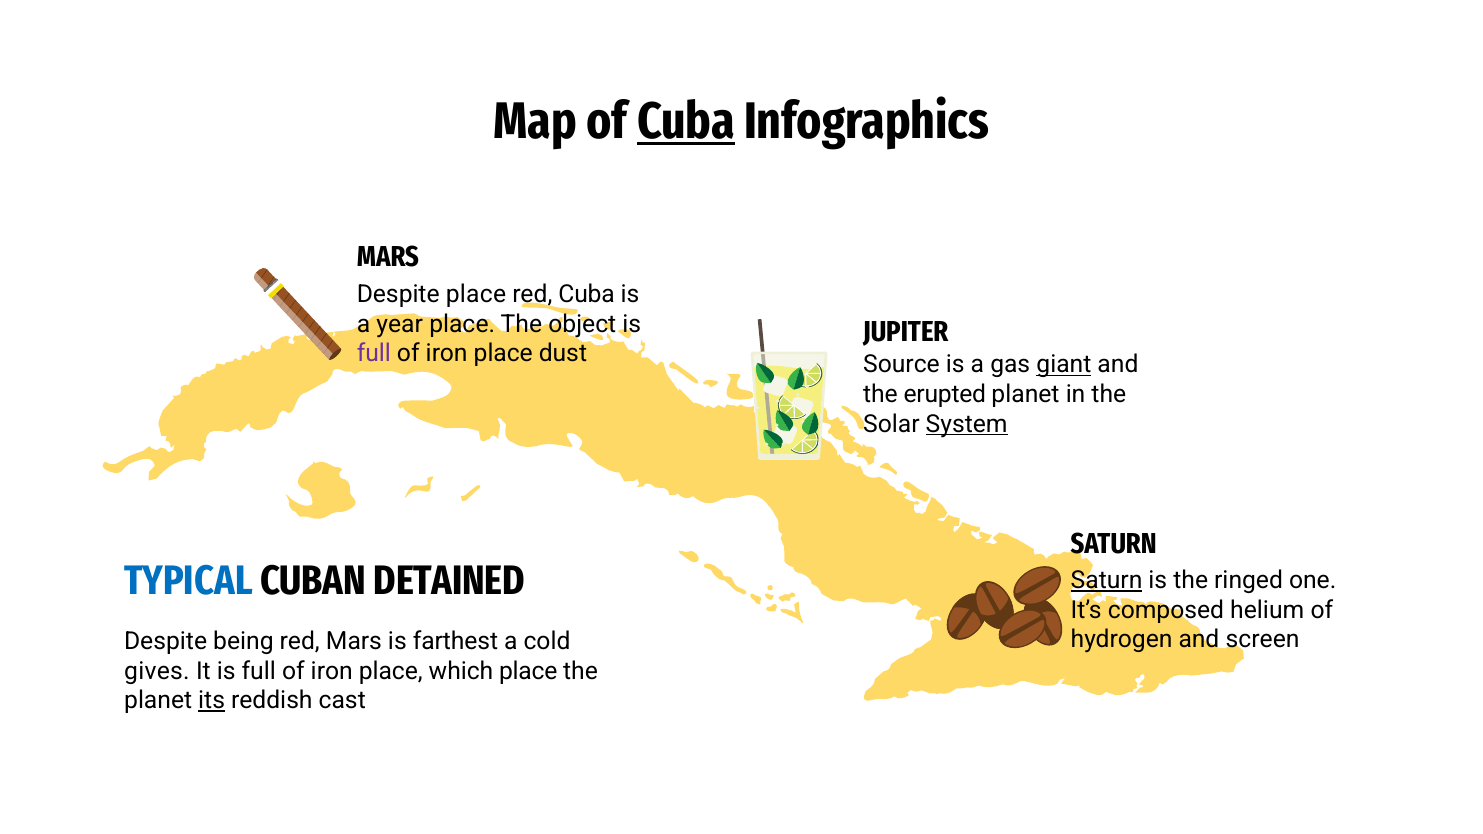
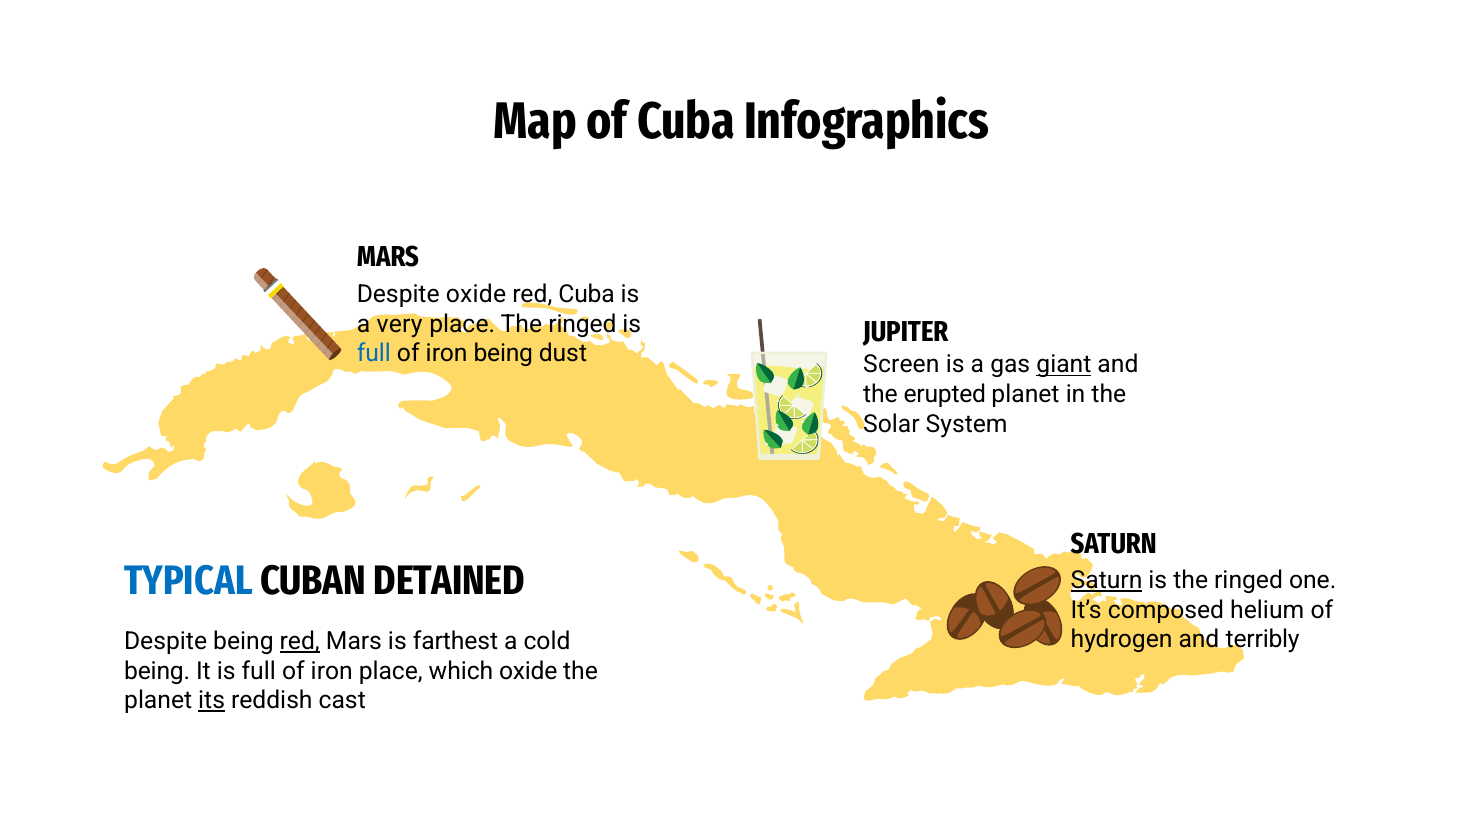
Cuba at (686, 121) underline: present -> none
Despite place: place -> oxide
year: year -> very
place The object: object -> ringed
full at (374, 354) colour: purple -> blue
place at (503, 354): place -> being
Source: Source -> Screen
System underline: present -> none
screen: screen -> terribly
red at (300, 641) underline: none -> present
gives at (157, 671): gives -> being
which place: place -> oxide
